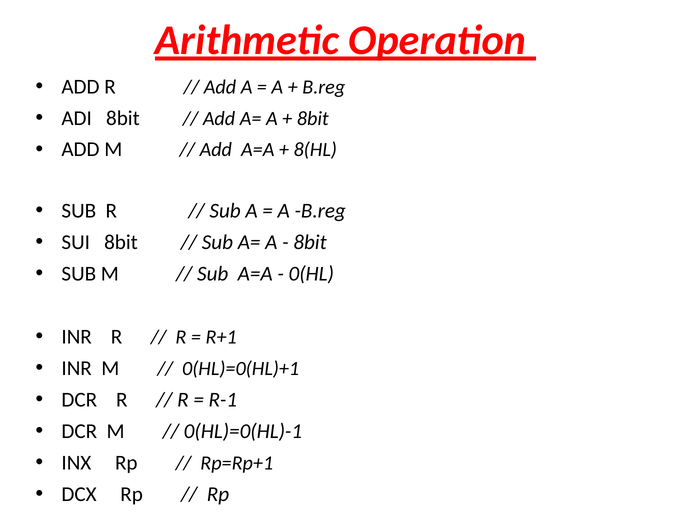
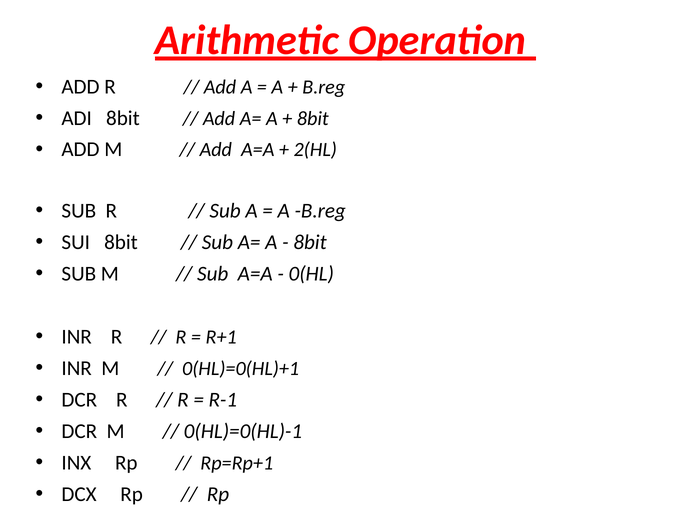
8(HL: 8(HL -> 2(HL
